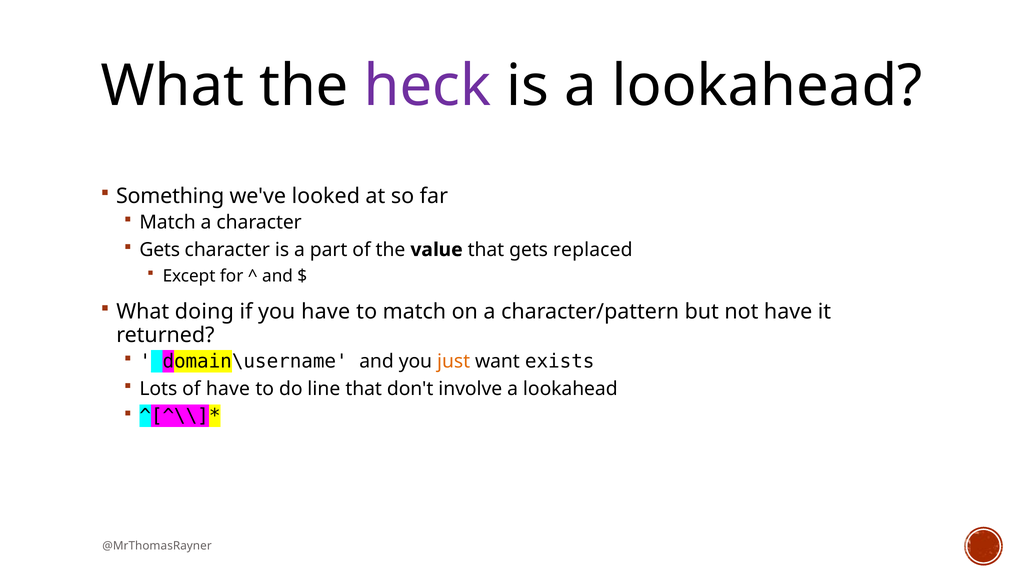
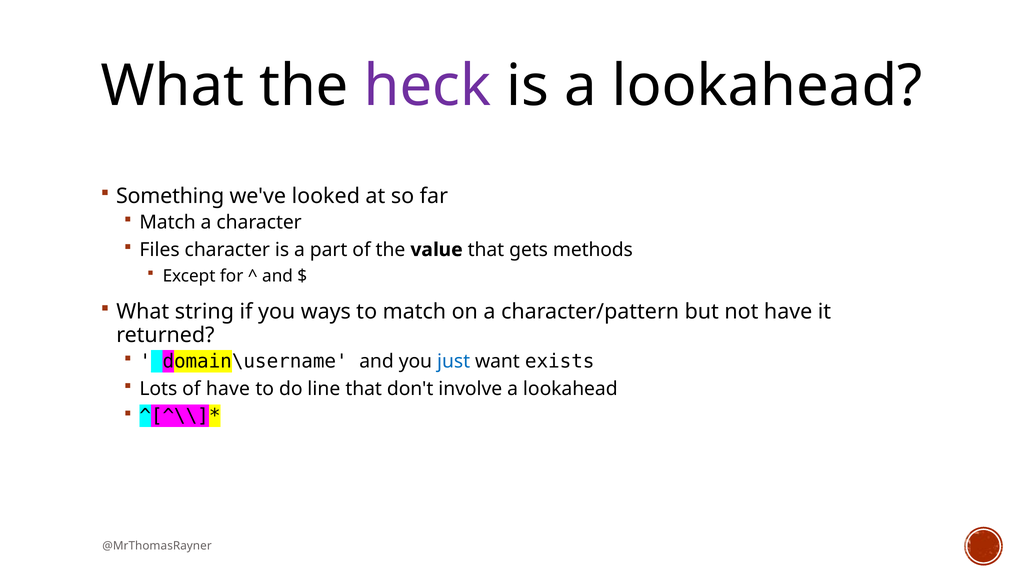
Gets at (160, 250): Gets -> Files
replaced: replaced -> methods
doing: doing -> string
you have: have -> ways
just colour: orange -> blue
